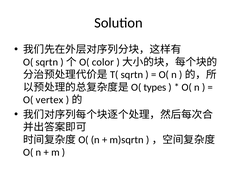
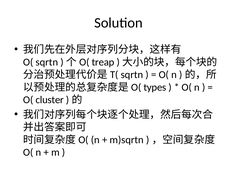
color: color -> treap
vertex: vertex -> cluster
